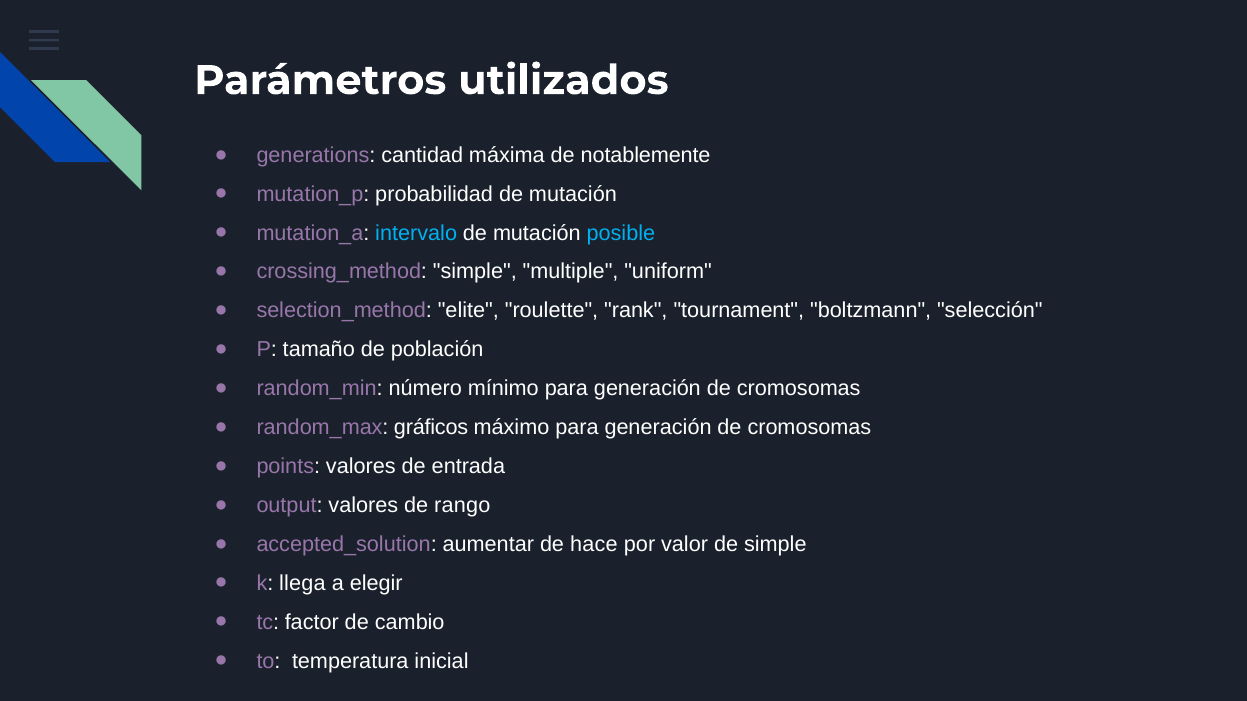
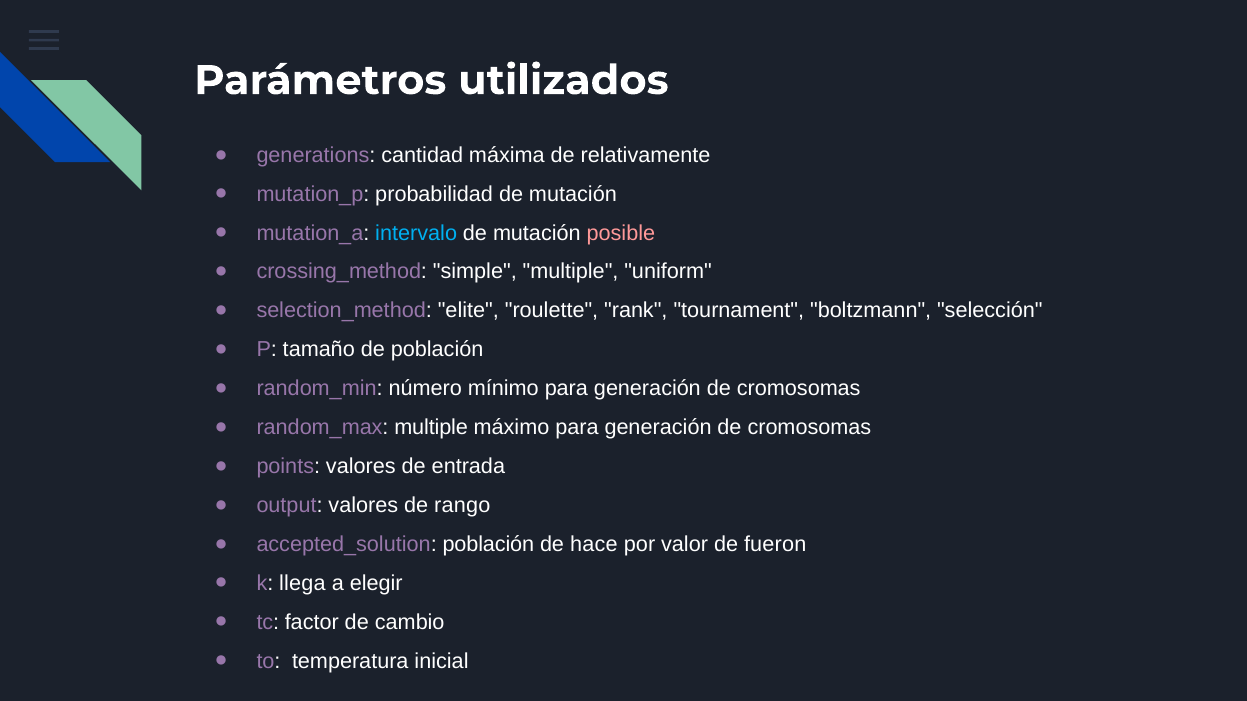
notablemente: notablemente -> relativamente
posible colour: light blue -> pink
random_max gráficos: gráficos -> multiple
accepted_solution aumentar: aumentar -> población
de simple: simple -> fueron
